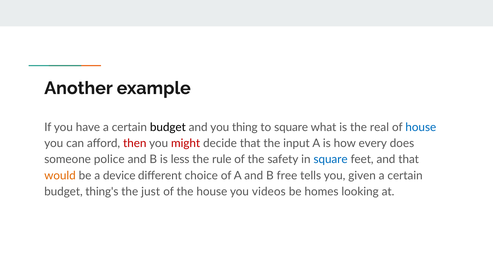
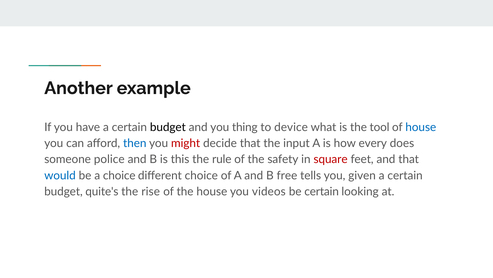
to square: square -> device
real: real -> tool
then colour: red -> blue
less: less -> this
square at (331, 159) colour: blue -> red
would colour: orange -> blue
a device: device -> choice
thing's: thing's -> quite's
just: just -> rise
be homes: homes -> certain
